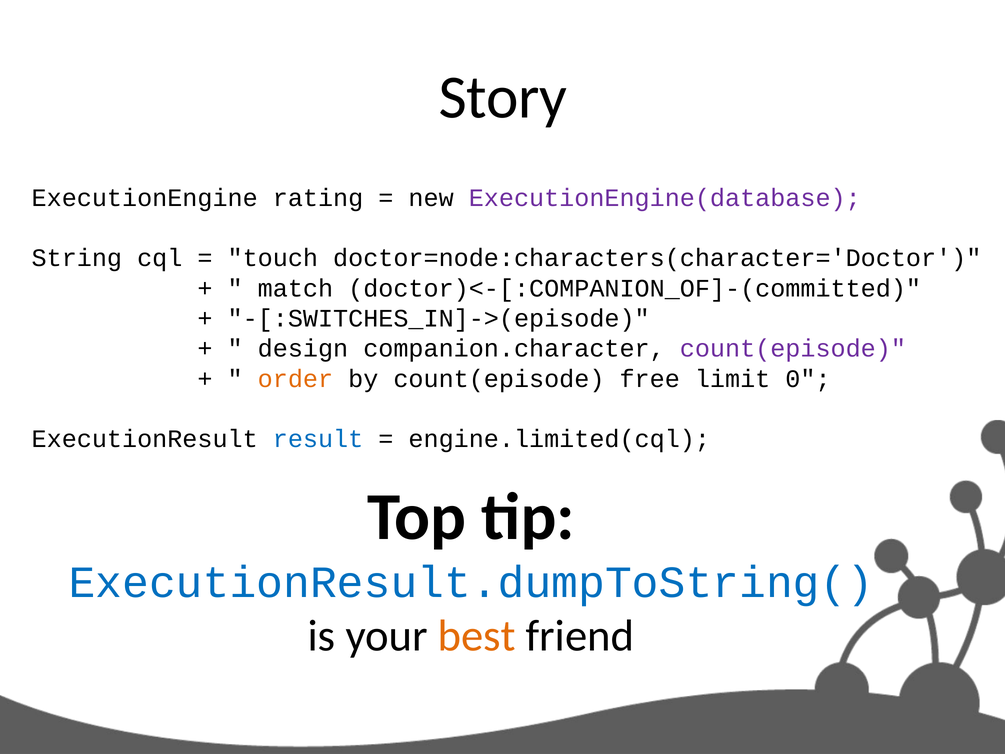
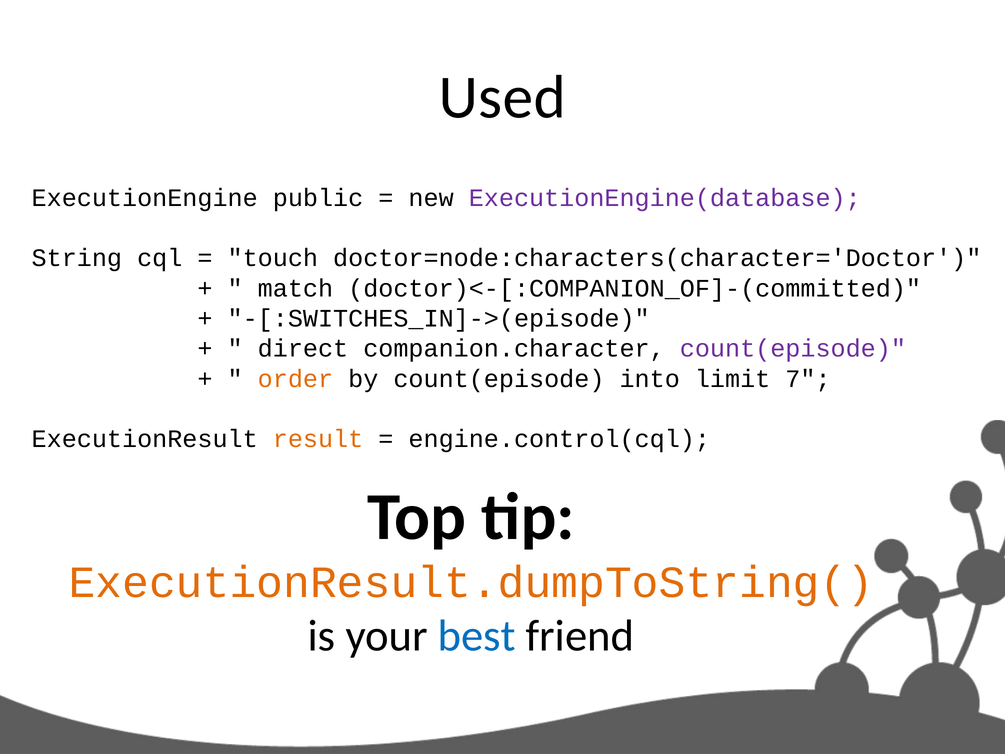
Story: Story -> Used
rating: rating -> public
design: design -> direct
free: free -> into
0: 0 -> 7
result colour: blue -> orange
engine.limited(cql: engine.limited(cql -> engine.control(cql
ExecutionResult.dumpToString( colour: blue -> orange
best colour: orange -> blue
